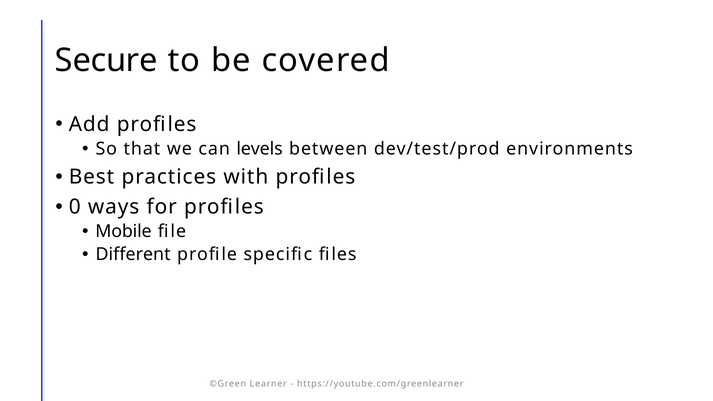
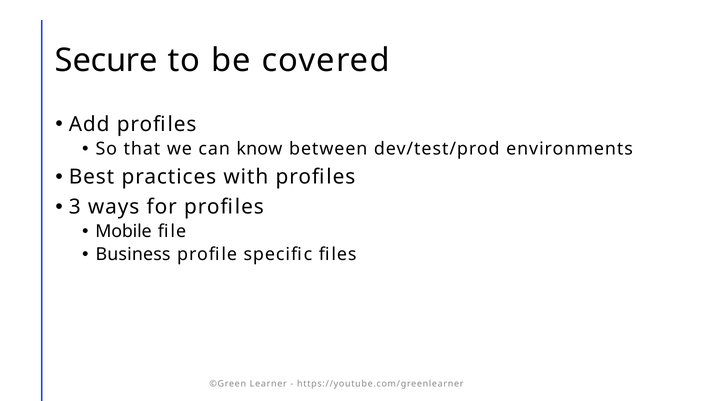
levels: levels -> know
0: 0 -> 3
Different: Different -> Business
